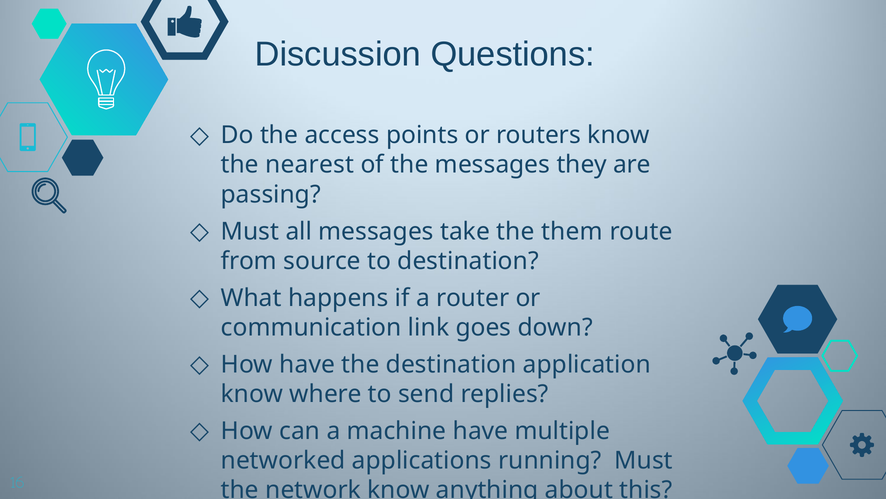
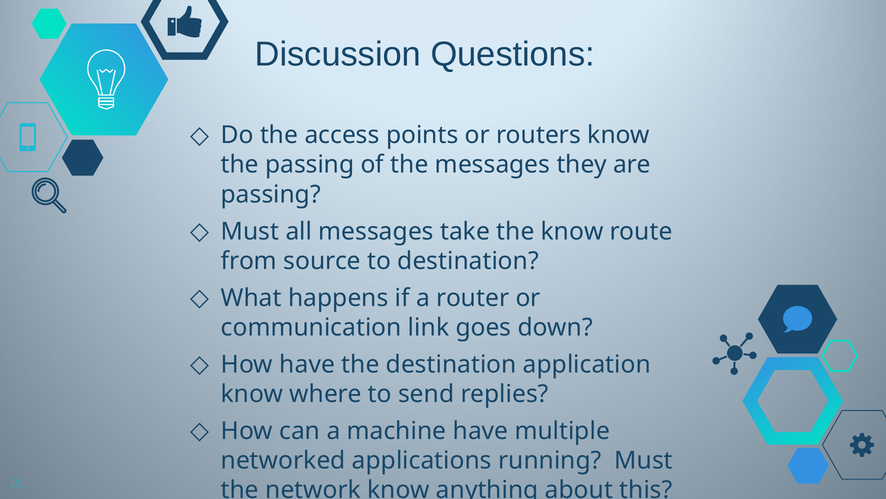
the nearest: nearest -> passing
the them: them -> know
